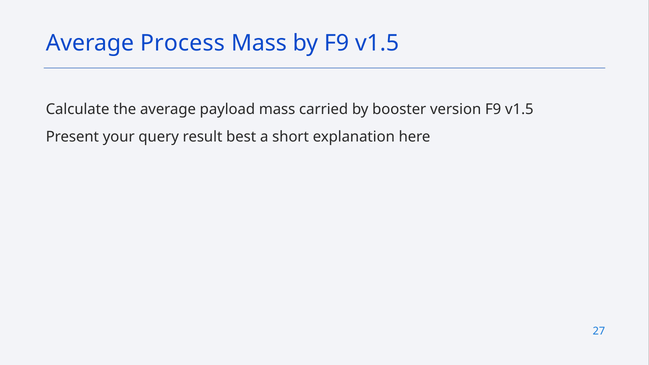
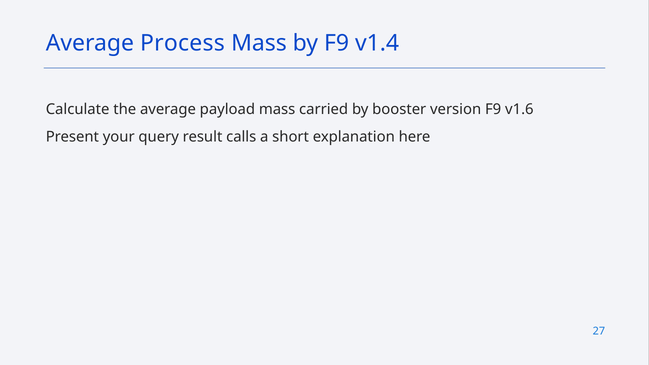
by F9 v1.5: v1.5 -> v1.4
version F9 v1.5: v1.5 -> v1.6
best: best -> calls
